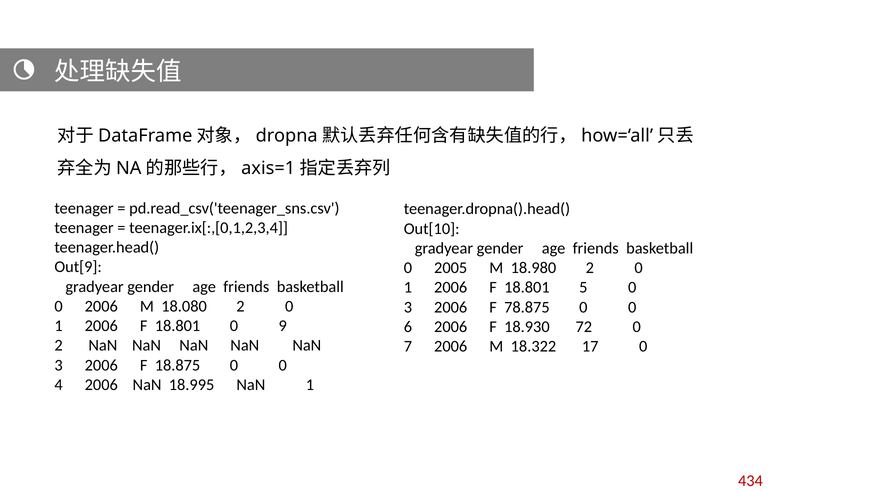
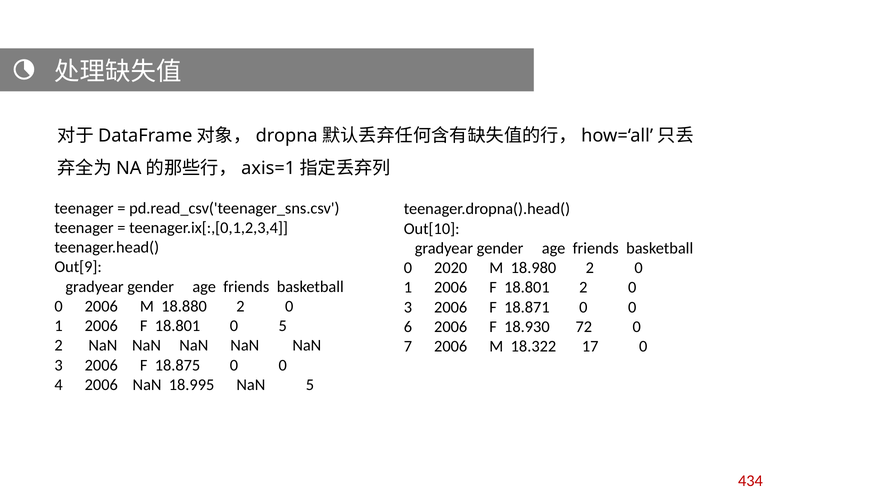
2005: 2005 -> 2020
18.801 5: 5 -> 2
18.080: 18.080 -> 18.880
78.875: 78.875 -> 18.871
0 9: 9 -> 5
NaN 1: 1 -> 5
